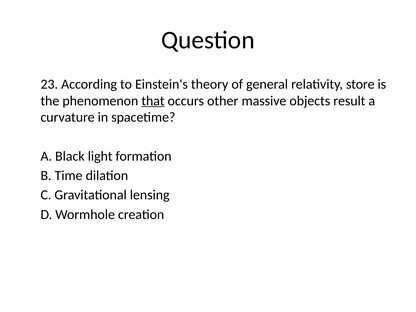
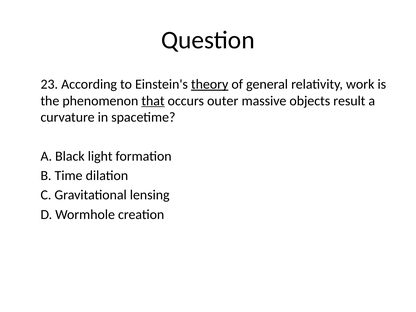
theory underline: none -> present
store: store -> work
other: other -> outer
